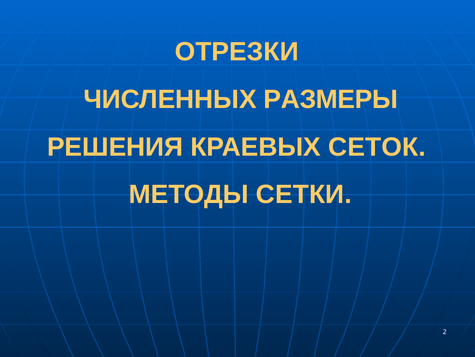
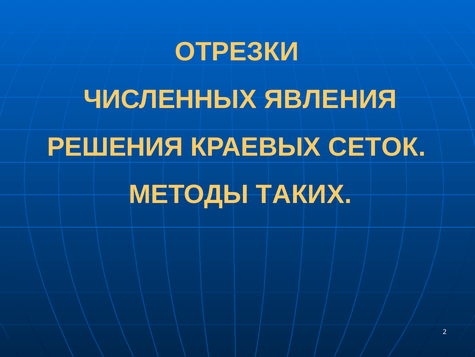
РАЗМЕРЫ: РАЗМЕРЫ -> ЯВЛЕНИЯ
СЕТКИ: СЕТКИ -> ТАКИХ
